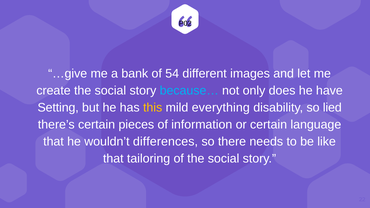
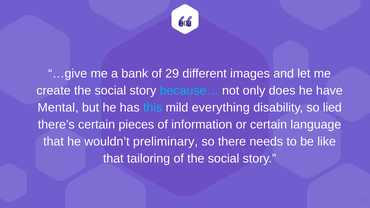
54: 54 -> 29
Setting: Setting -> Mental
this colour: yellow -> light blue
differences: differences -> preliminary
